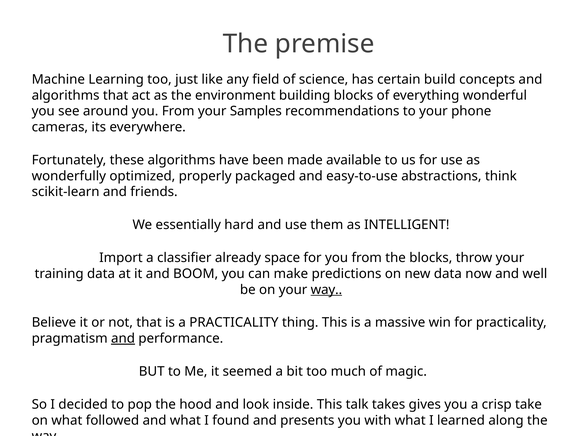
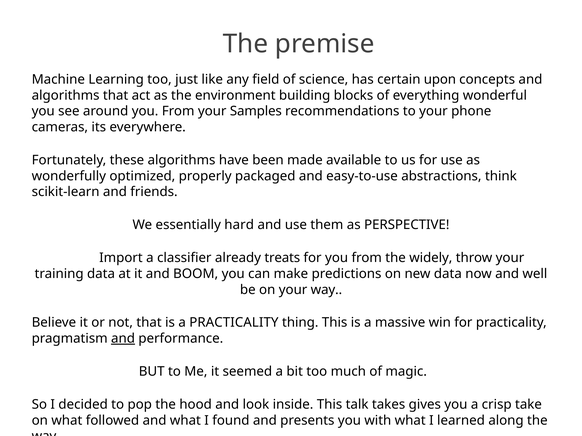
build: build -> upon
INTELLIGENT: INTELLIGENT -> PERSPECTIVE
space: space -> treats
the blocks: blocks -> widely
way at (326, 290) underline: present -> none
